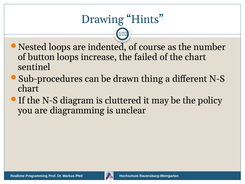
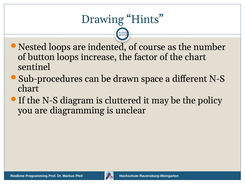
failed: failed -> factor
thing: thing -> space
